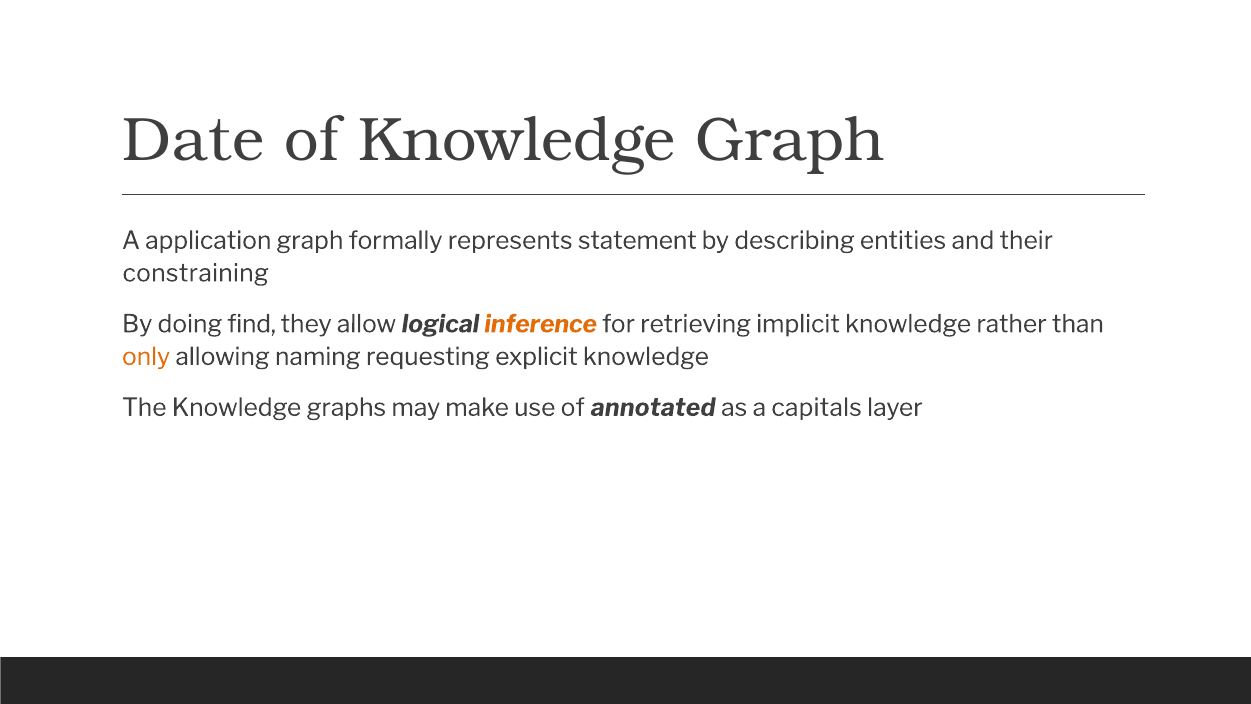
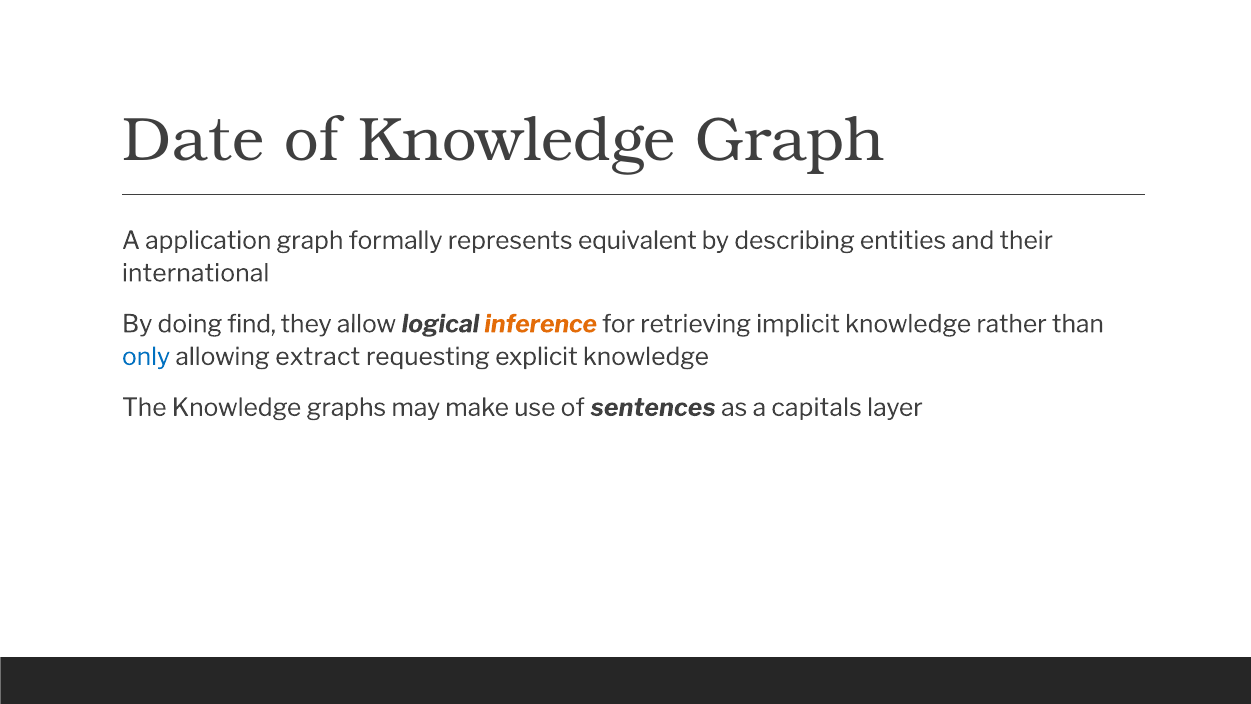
statement: statement -> equivalent
constraining: constraining -> international
only colour: orange -> blue
naming: naming -> extract
annotated: annotated -> sentences
